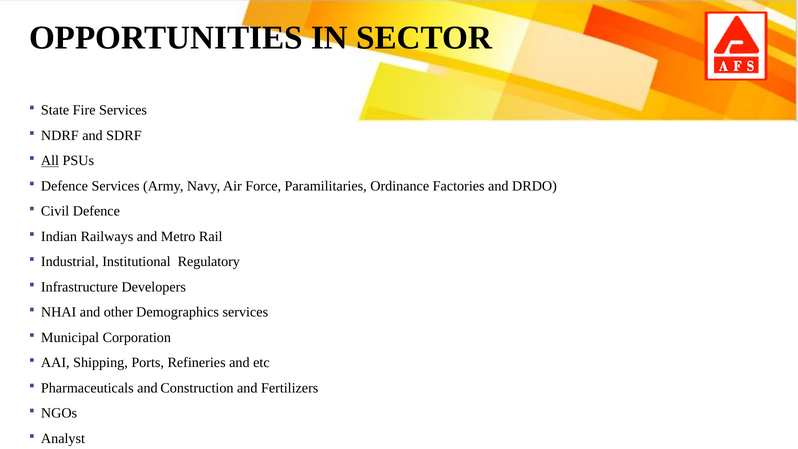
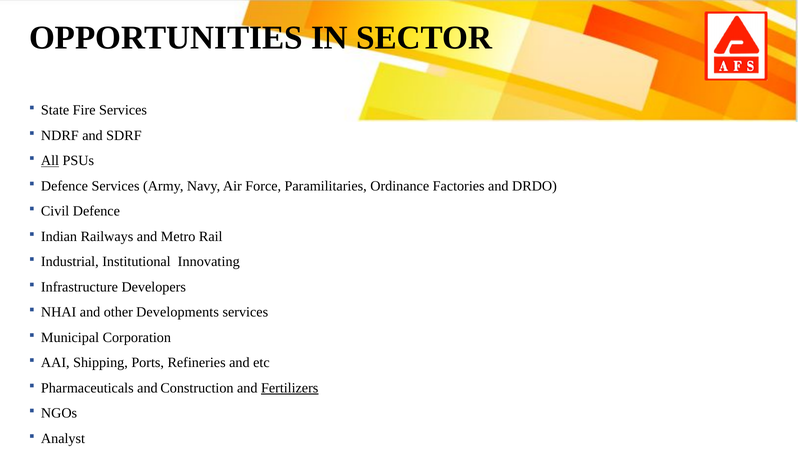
Regulatory: Regulatory -> Innovating
Demographics: Demographics -> Developments
Fertilizers underline: none -> present
